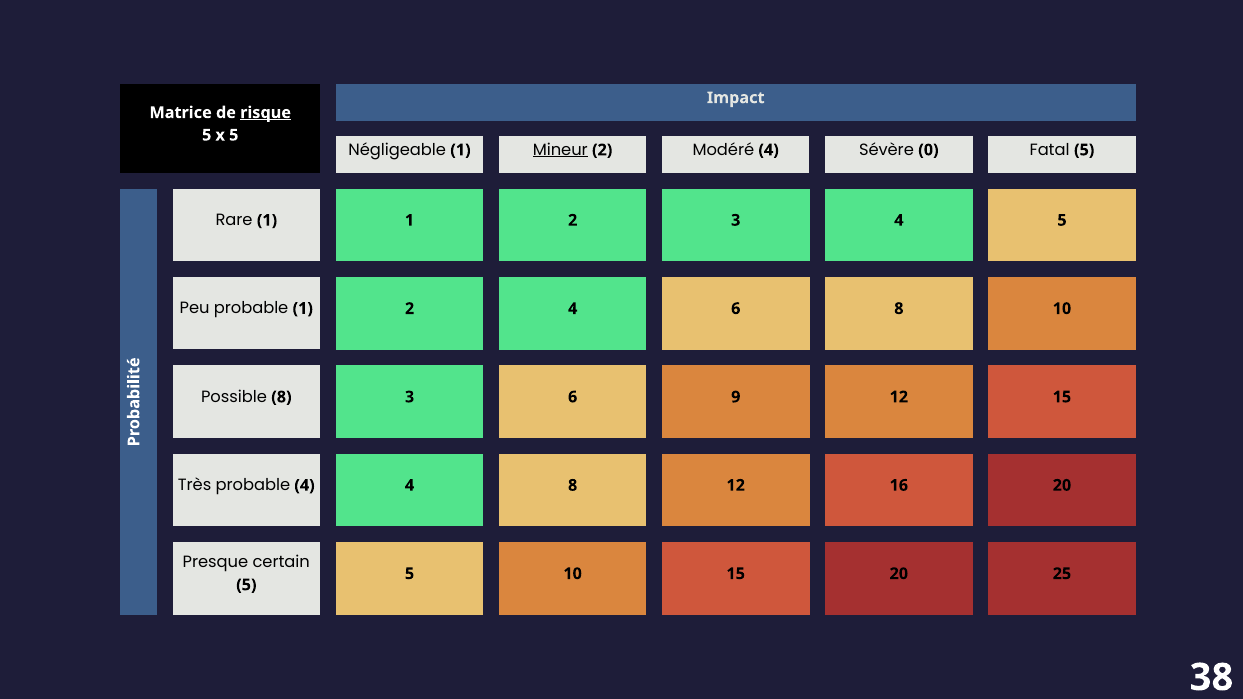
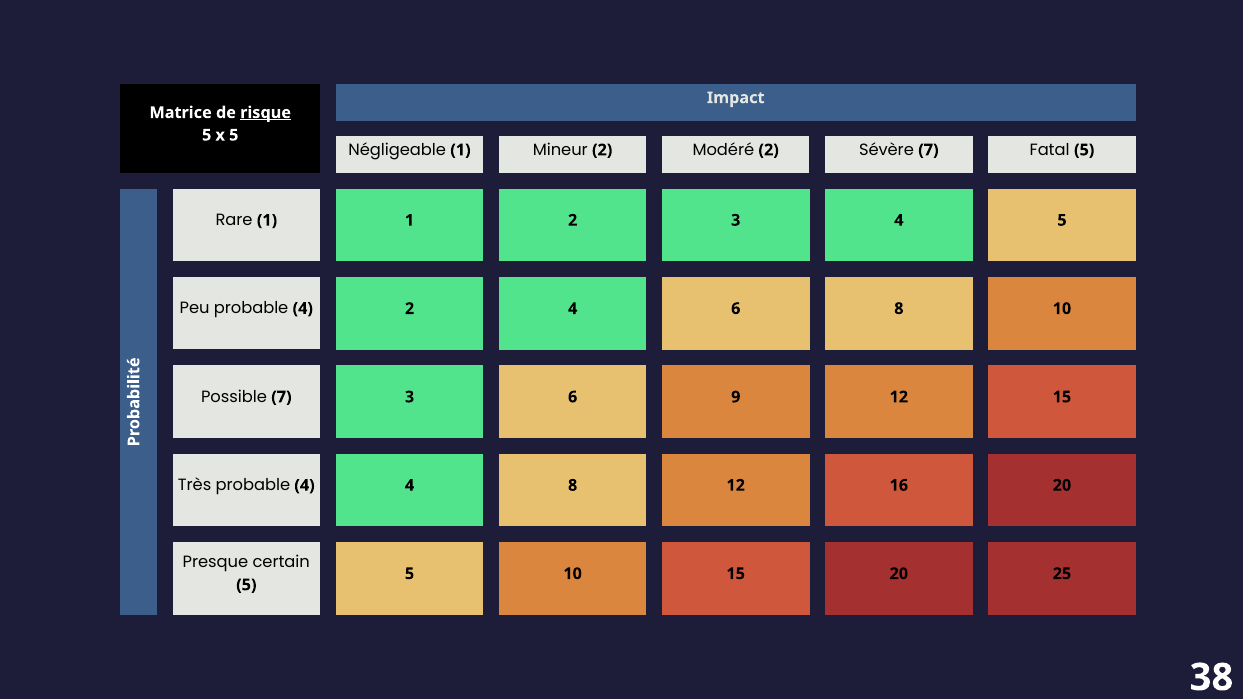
Mineur underline: present -> none
Modéré 4: 4 -> 2
Sévère 0: 0 -> 7
Peu probable 1: 1 -> 4
Possible 8: 8 -> 7
